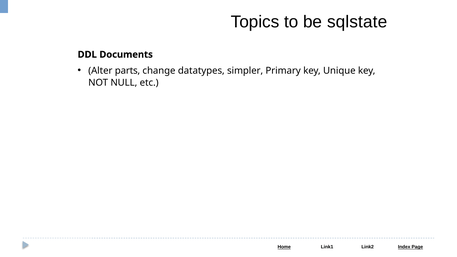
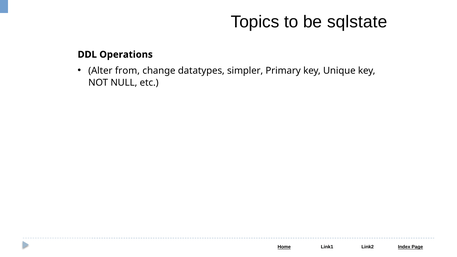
Documents: Documents -> Operations
parts: parts -> from
